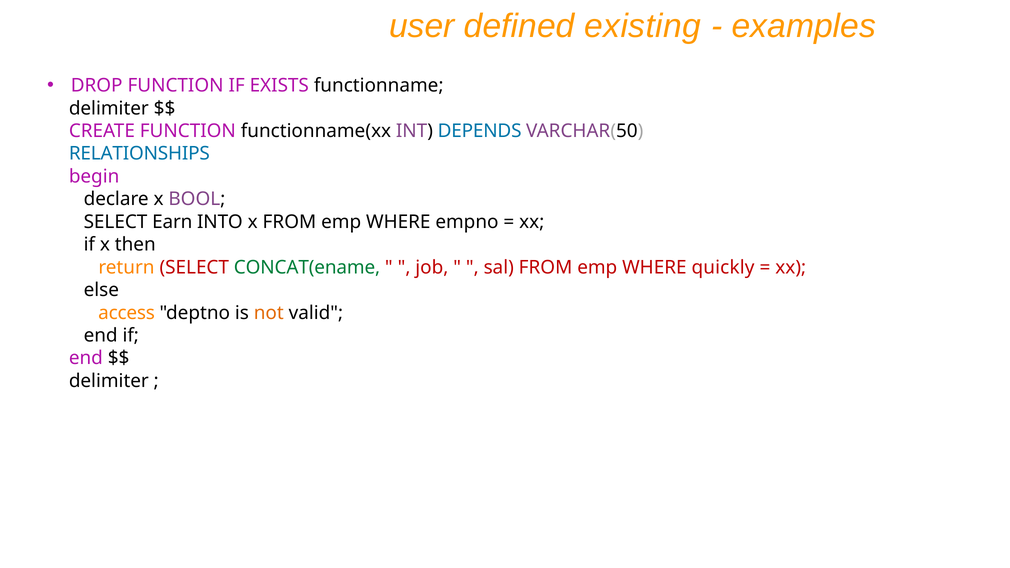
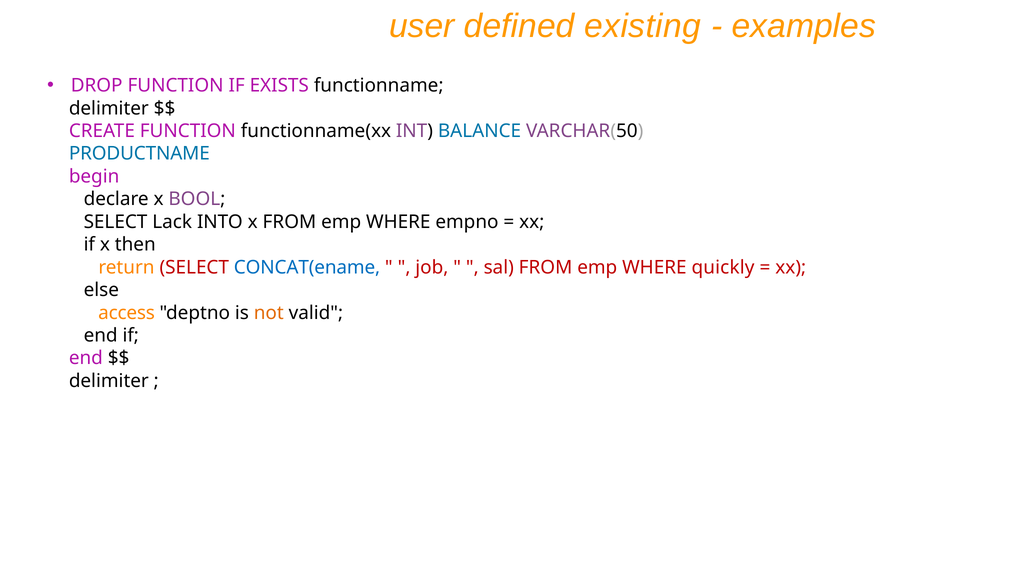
DEPENDS: DEPENDS -> BALANCE
RELATIONSHIPS: RELATIONSHIPS -> PRODUCTNAME
Earn: Earn -> Lack
CONCAT(ename colour: green -> blue
